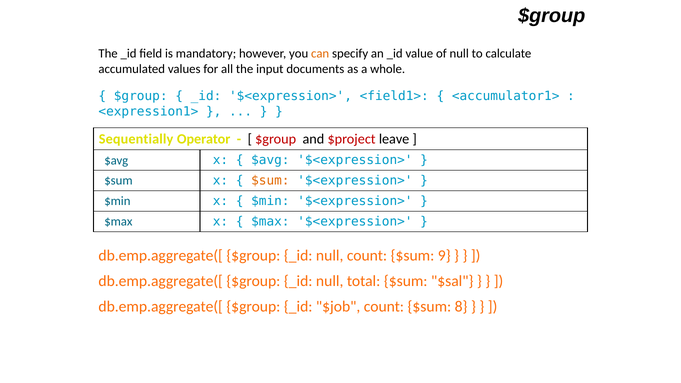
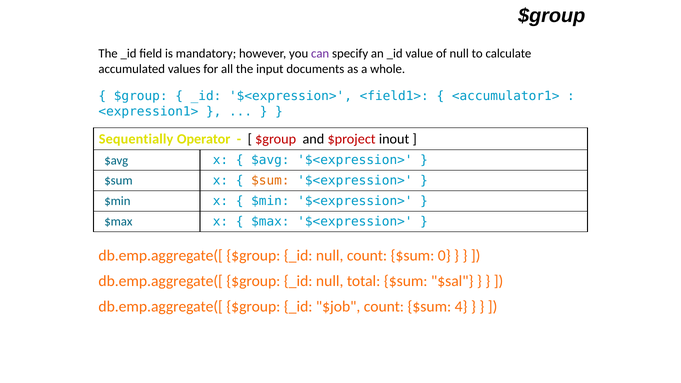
can colour: orange -> purple
leave: leave -> inout
9: 9 -> 0
8: 8 -> 4
